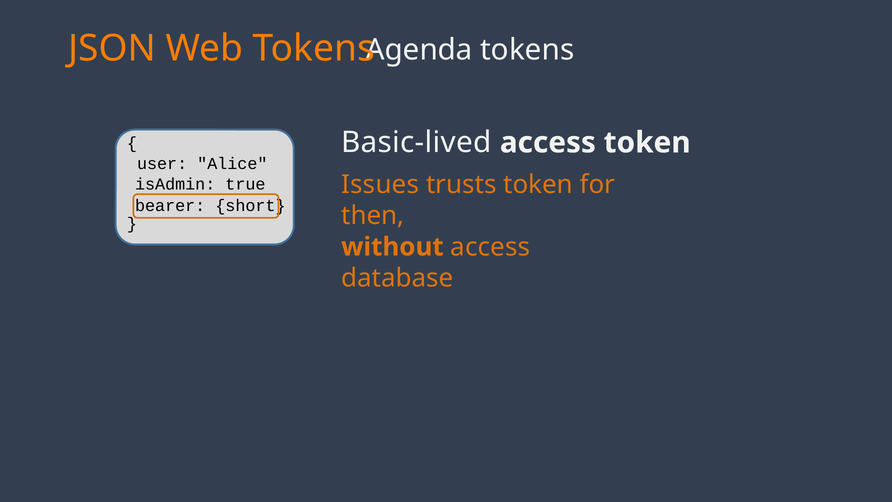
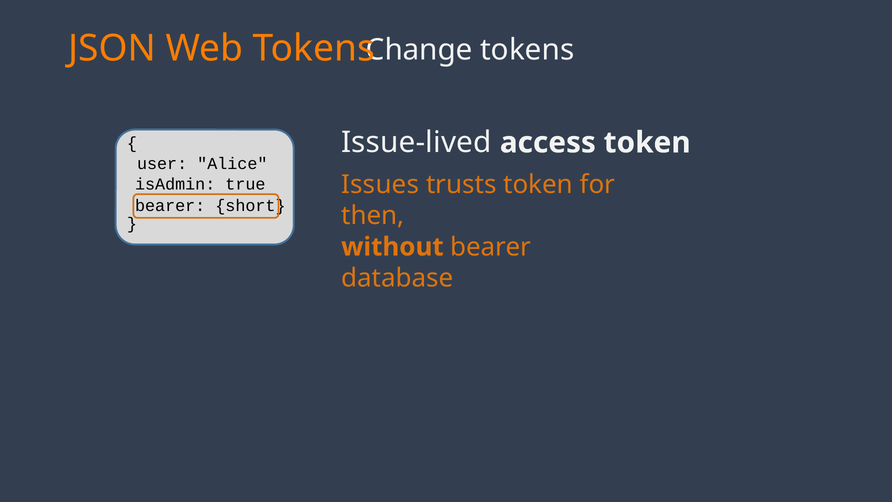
Agenda: Agenda -> Change
Basic-lived: Basic-lived -> Issue-lived
without access: access -> bearer
